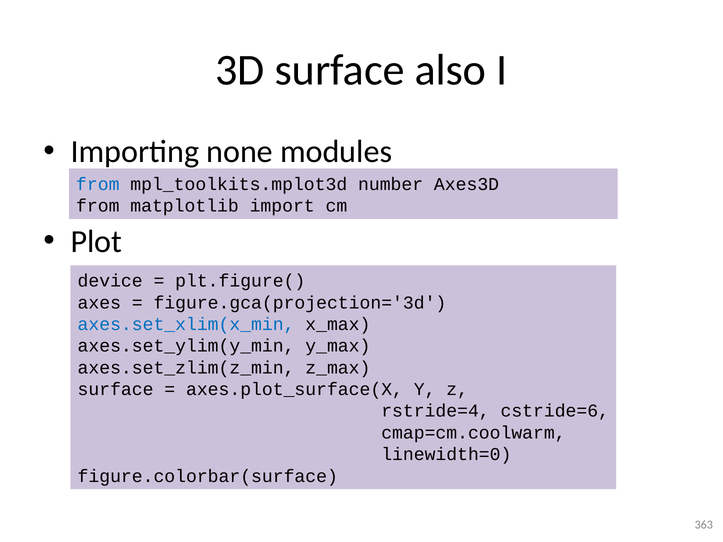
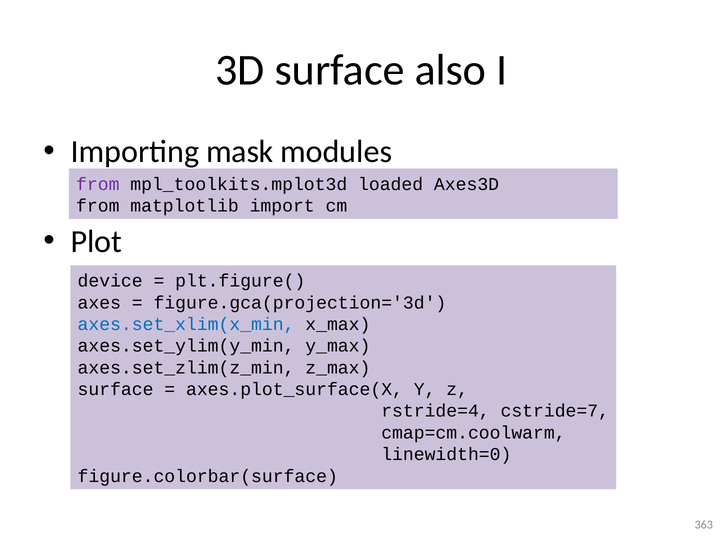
none: none -> mask
from at (98, 184) colour: blue -> purple
number: number -> loaded
cstride=6: cstride=6 -> cstride=7
